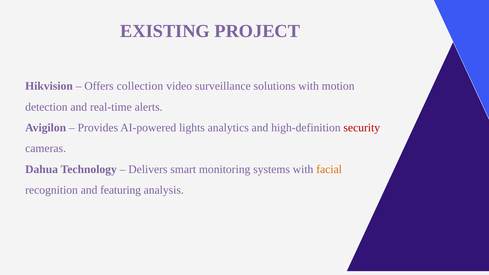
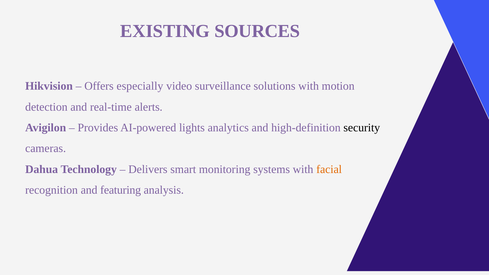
PROJECT: PROJECT -> SOURCES
collection: collection -> especially
security colour: red -> black
